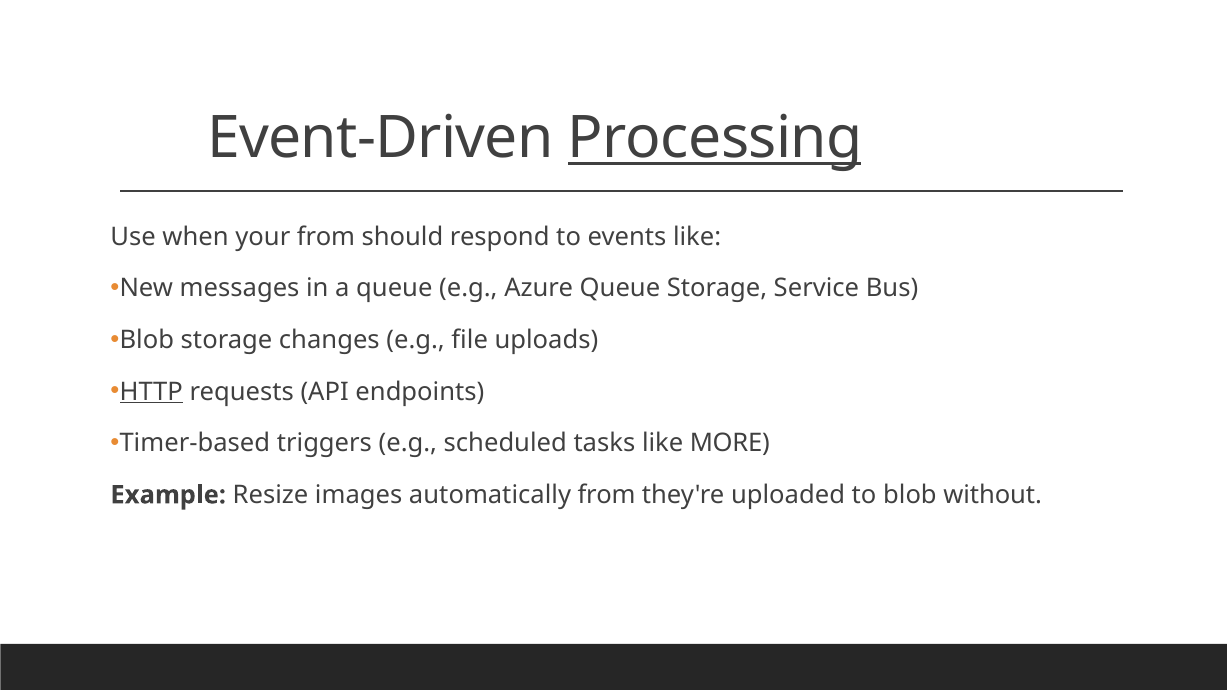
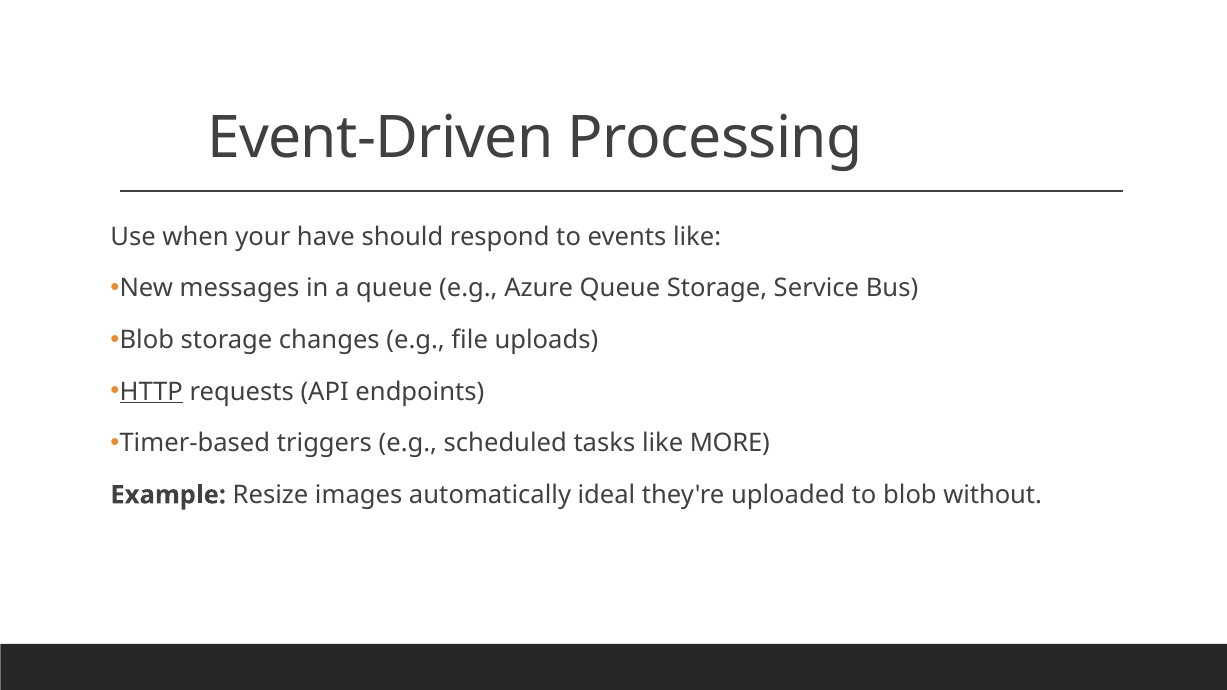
Processing underline: present -> none
your from: from -> have
automatically from: from -> ideal
